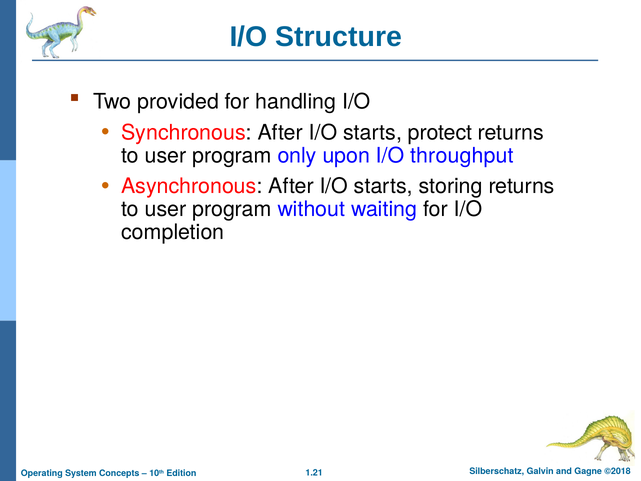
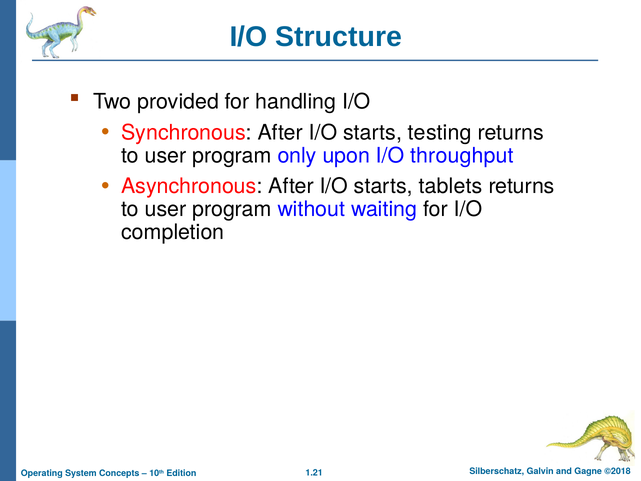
protect: protect -> testing
storing: storing -> tablets
